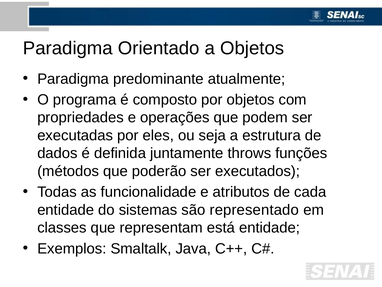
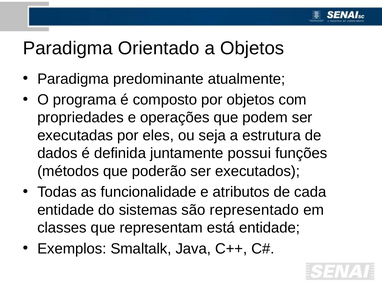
throws: throws -> possui
